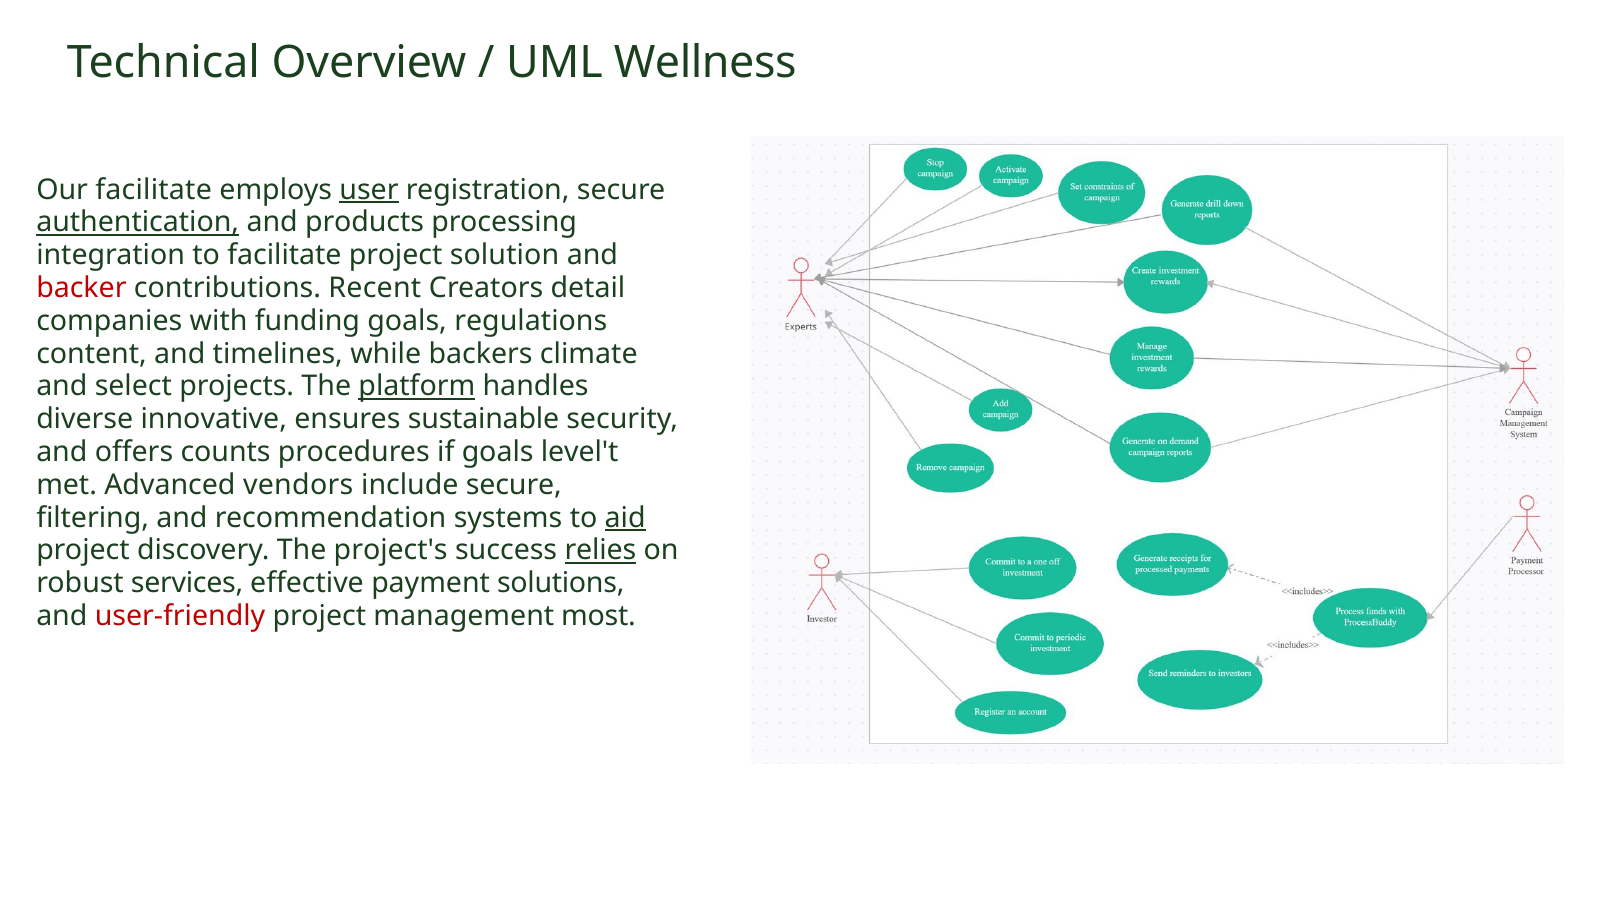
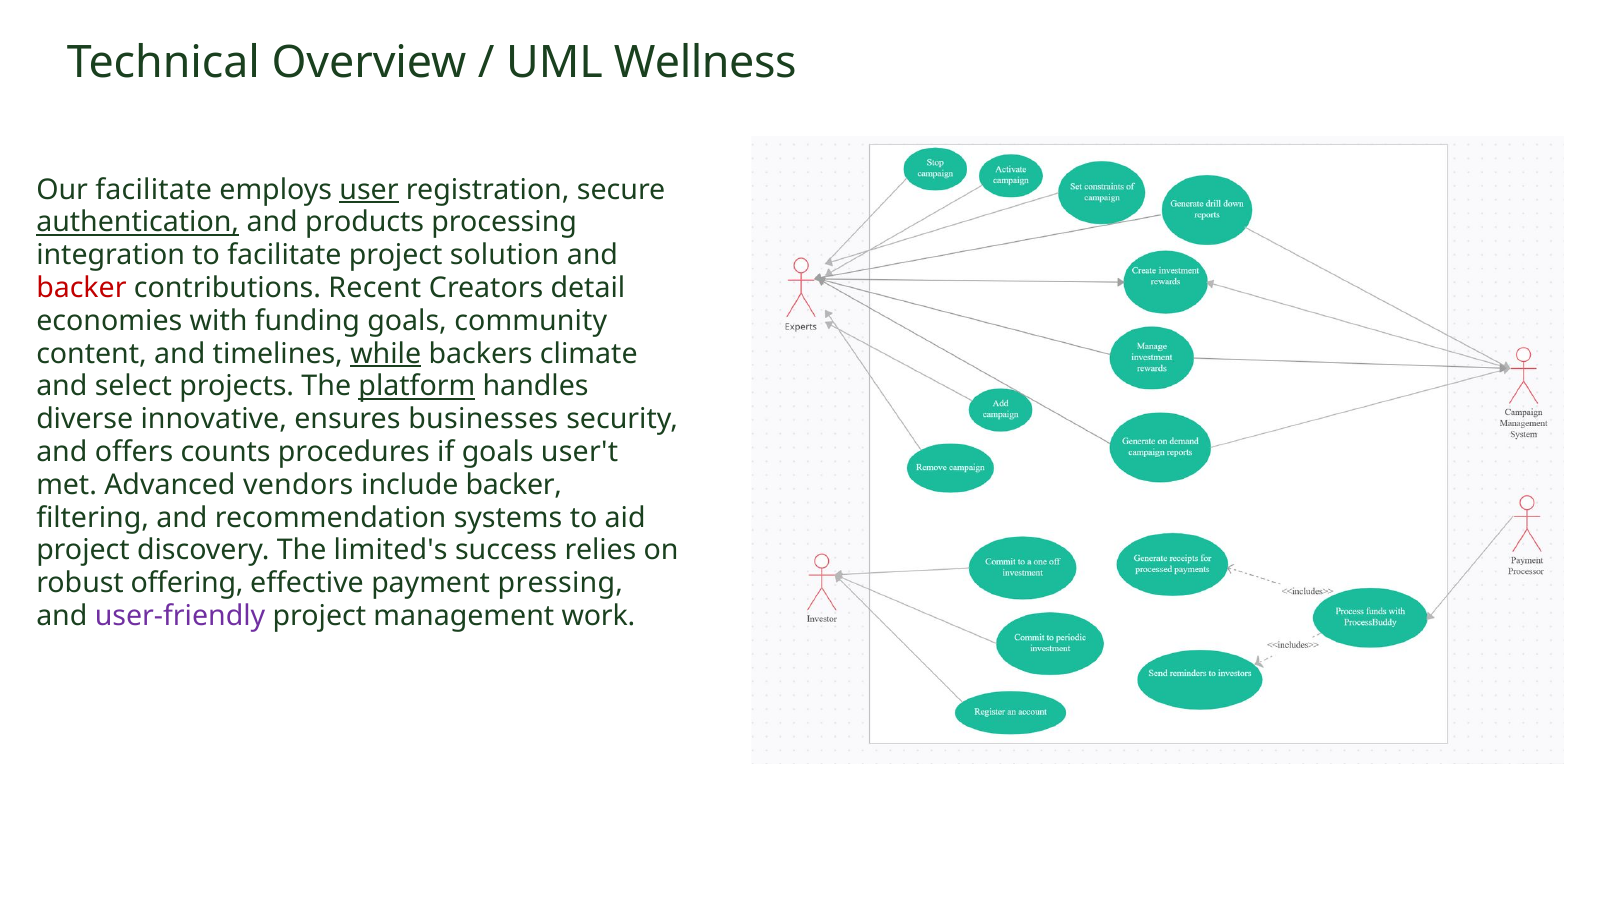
companies: companies -> economies
regulations: regulations -> community
while underline: none -> present
sustainable: sustainable -> businesses
level't: level't -> user't
include secure: secure -> backer
aid underline: present -> none
project's: project's -> limited's
relies underline: present -> none
services: services -> offering
solutions: solutions -> pressing
user-friendly colour: red -> purple
most: most -> work
